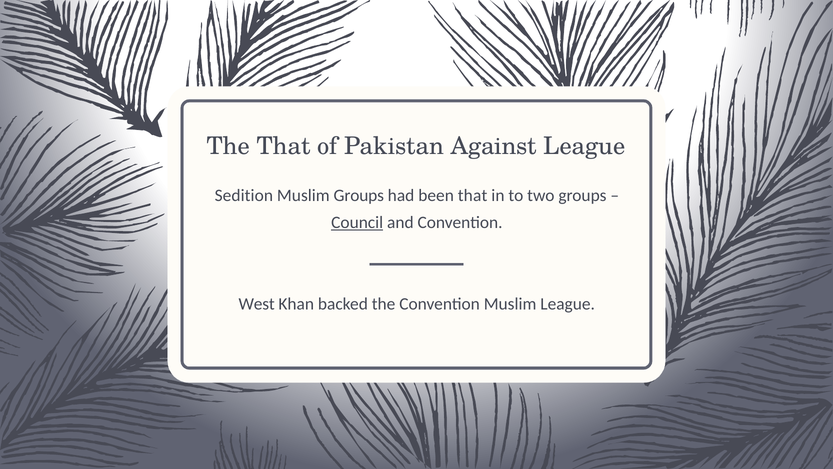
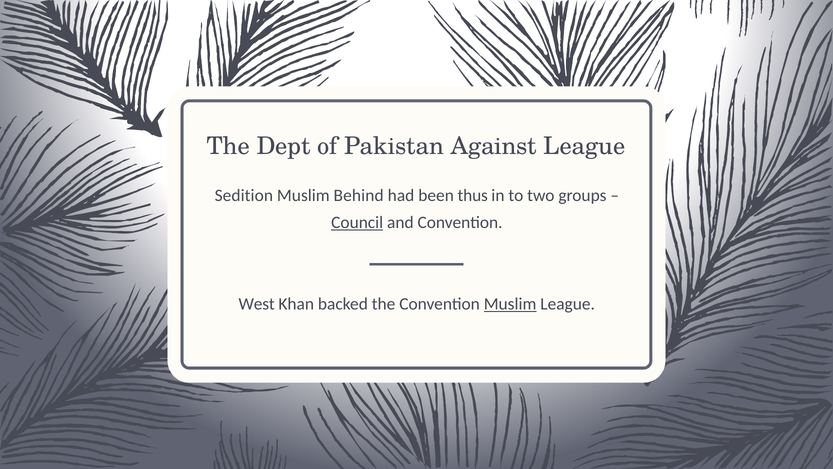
The That: That -> Dept
Muslim Groups: Groups -> Behind
been that: that -> thus
Muslim at (510, 304) underline: none -> present
